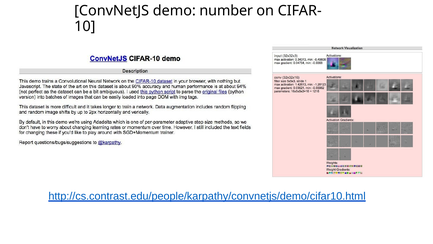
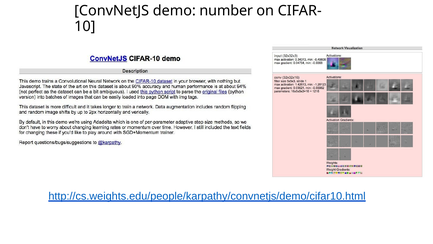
http://cs.contrast.edu/people/karpathy/convnetjs/demo/cifar10.html: http://cs.contrast.edu/people/karpathy/convnetjs/demo/cifar10.html -> http://cs.weights.edu/people/karpathy/convnetjs/demo/cifar10.html
